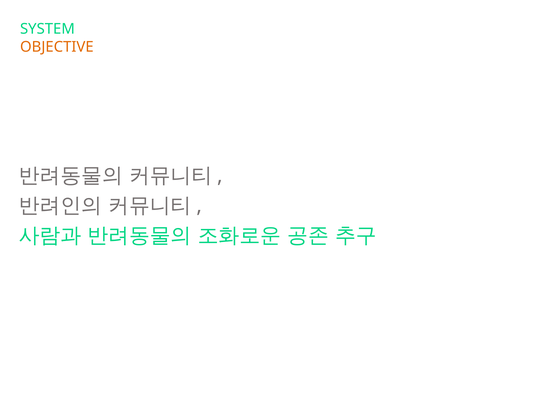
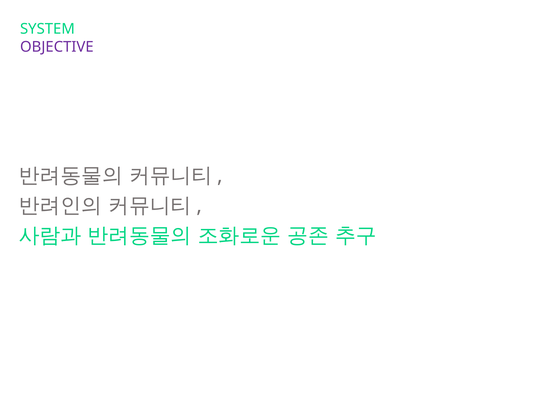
OBJECTIVE colour: orange -> purple
